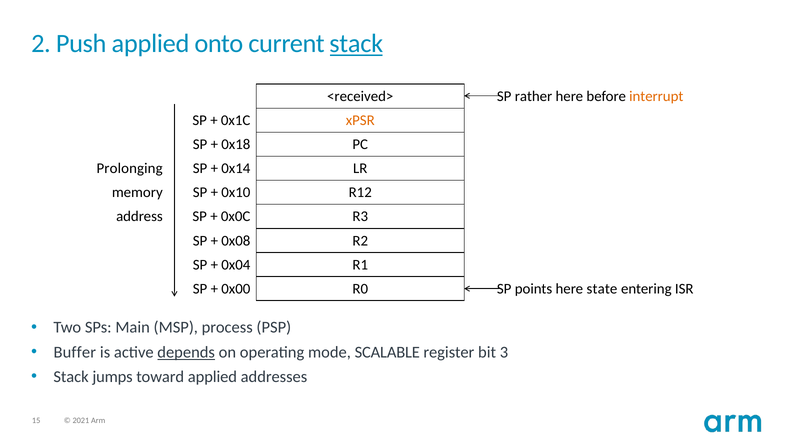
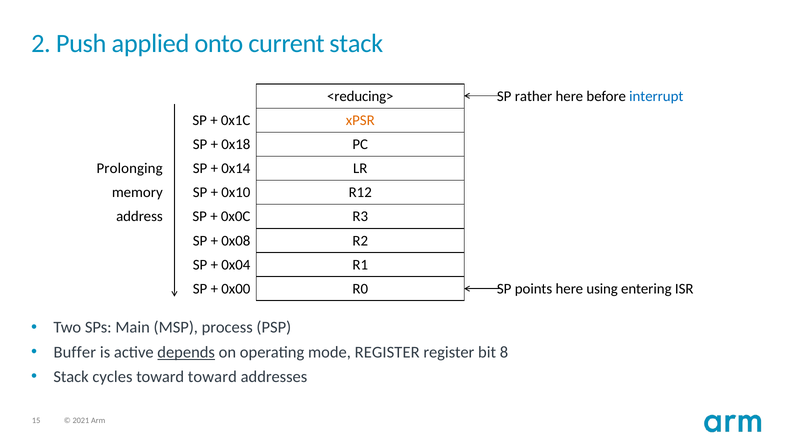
stack at (356, 44) underline: present -> none
<received>: <received> -> <reducing>
interrupt colour: orange -> blue
state: state -> using
mode SCALABLE: SCALABLE -> REGISTER
3: 3 -> 8
jumps: jumps -> cycles
toward applied: applied -> toward
